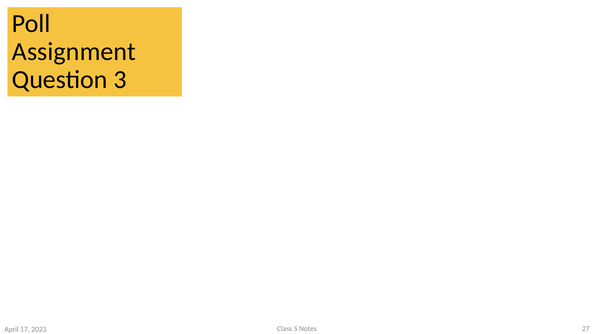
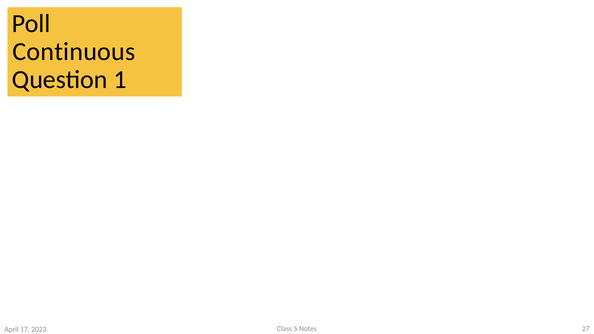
Assignment: Assignment -> Continuous
3: 3 -> 1
